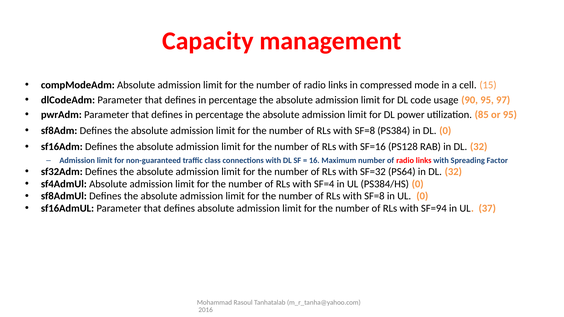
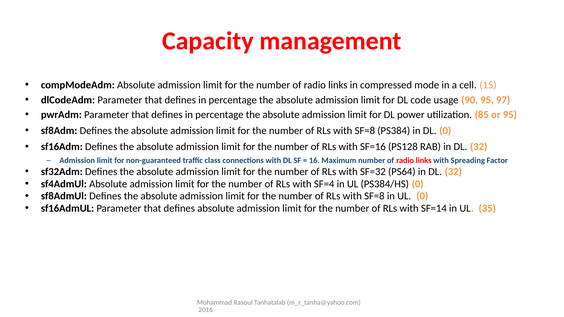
SF=94: SF=94 -> SF=14
37: 37 -> 35
